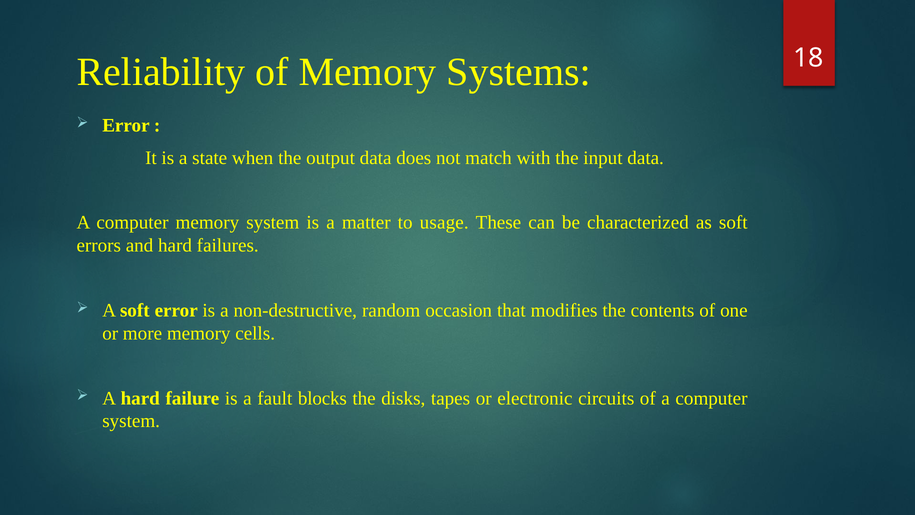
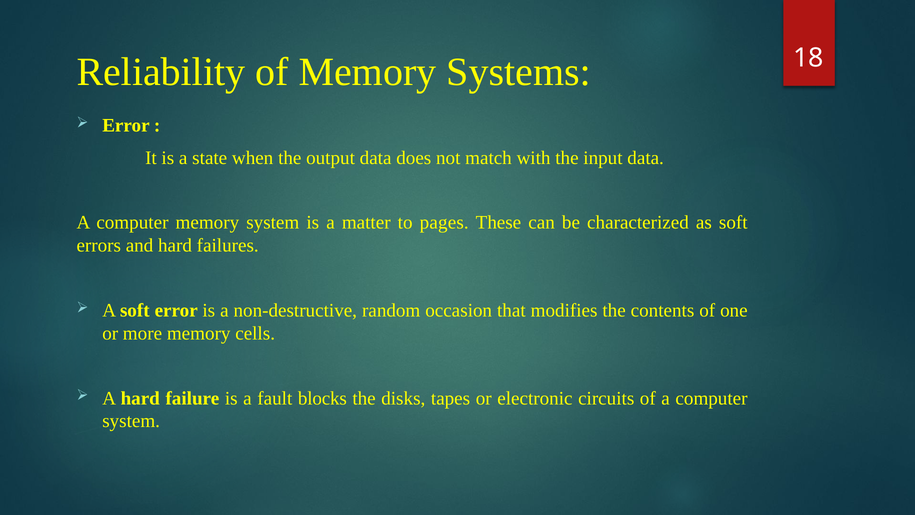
usage: usage -> pages
